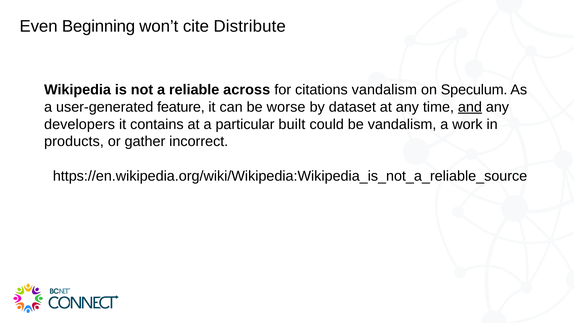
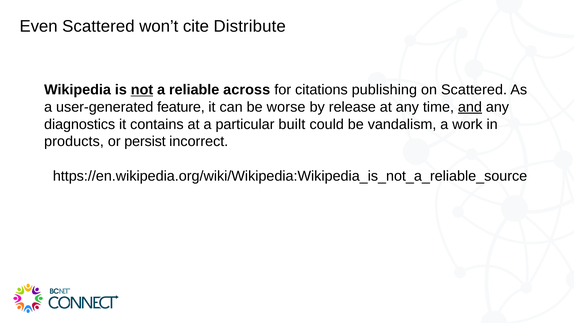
Even Beginning: Beginning -> Scattered
not underline: none -> present
citations vandalism: vandalism -> publishing
on Speculum: Speculum -> Scattered
dataset: dataset -> release
developers: developers -> diagnostics
gather: gather -> persist
